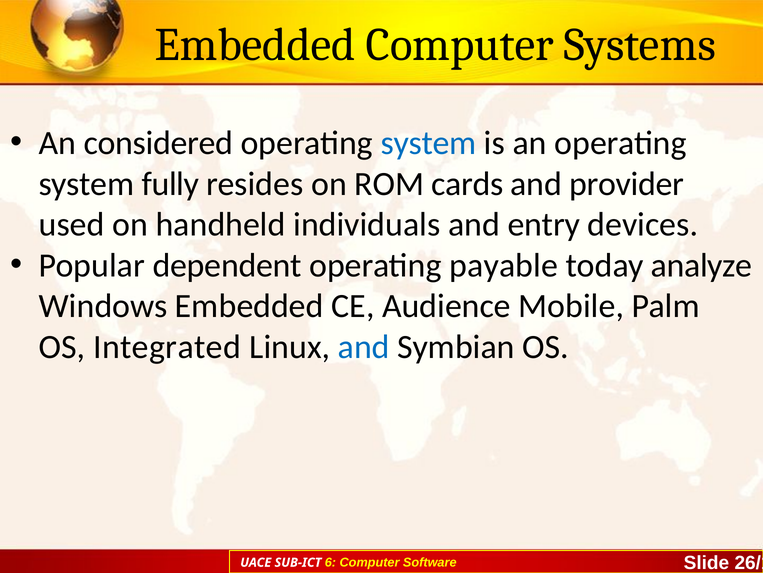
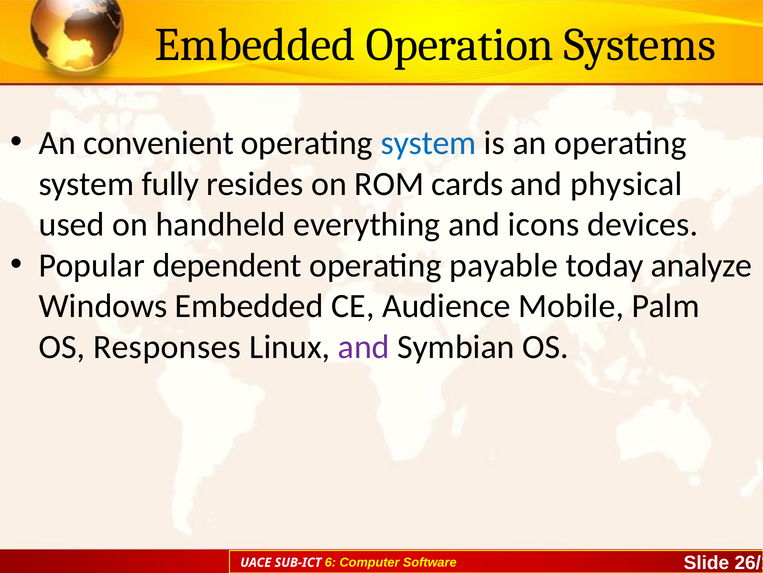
Embedded Computer: Computer -> Operation
considered: considered -> convenient
provider: provider -> physical
individuals: individuals -> everything
entry: entry -> icons
Integrated: Integrated -> Responses
and at (364, 346) colour: blue -> purple
